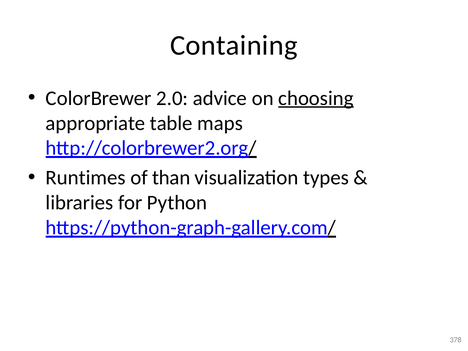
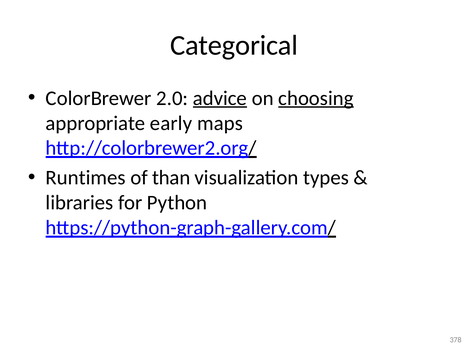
Containing: Containing -> Categorical
advice underline: none -> present
table: table -> early
